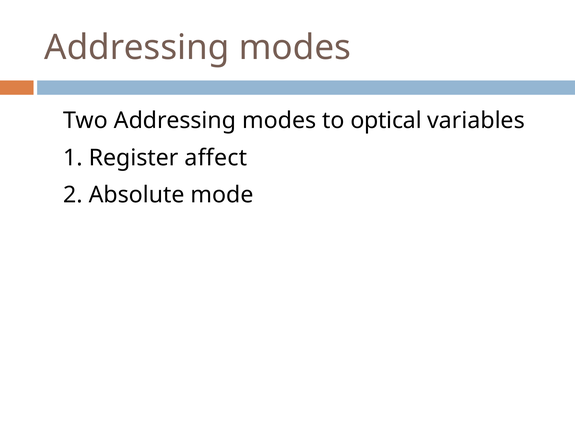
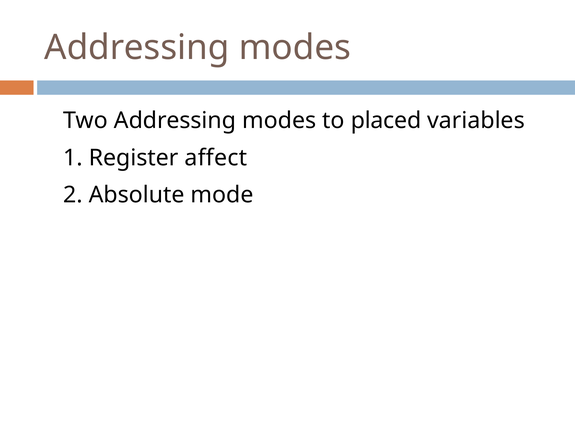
optical: optical -> placed
